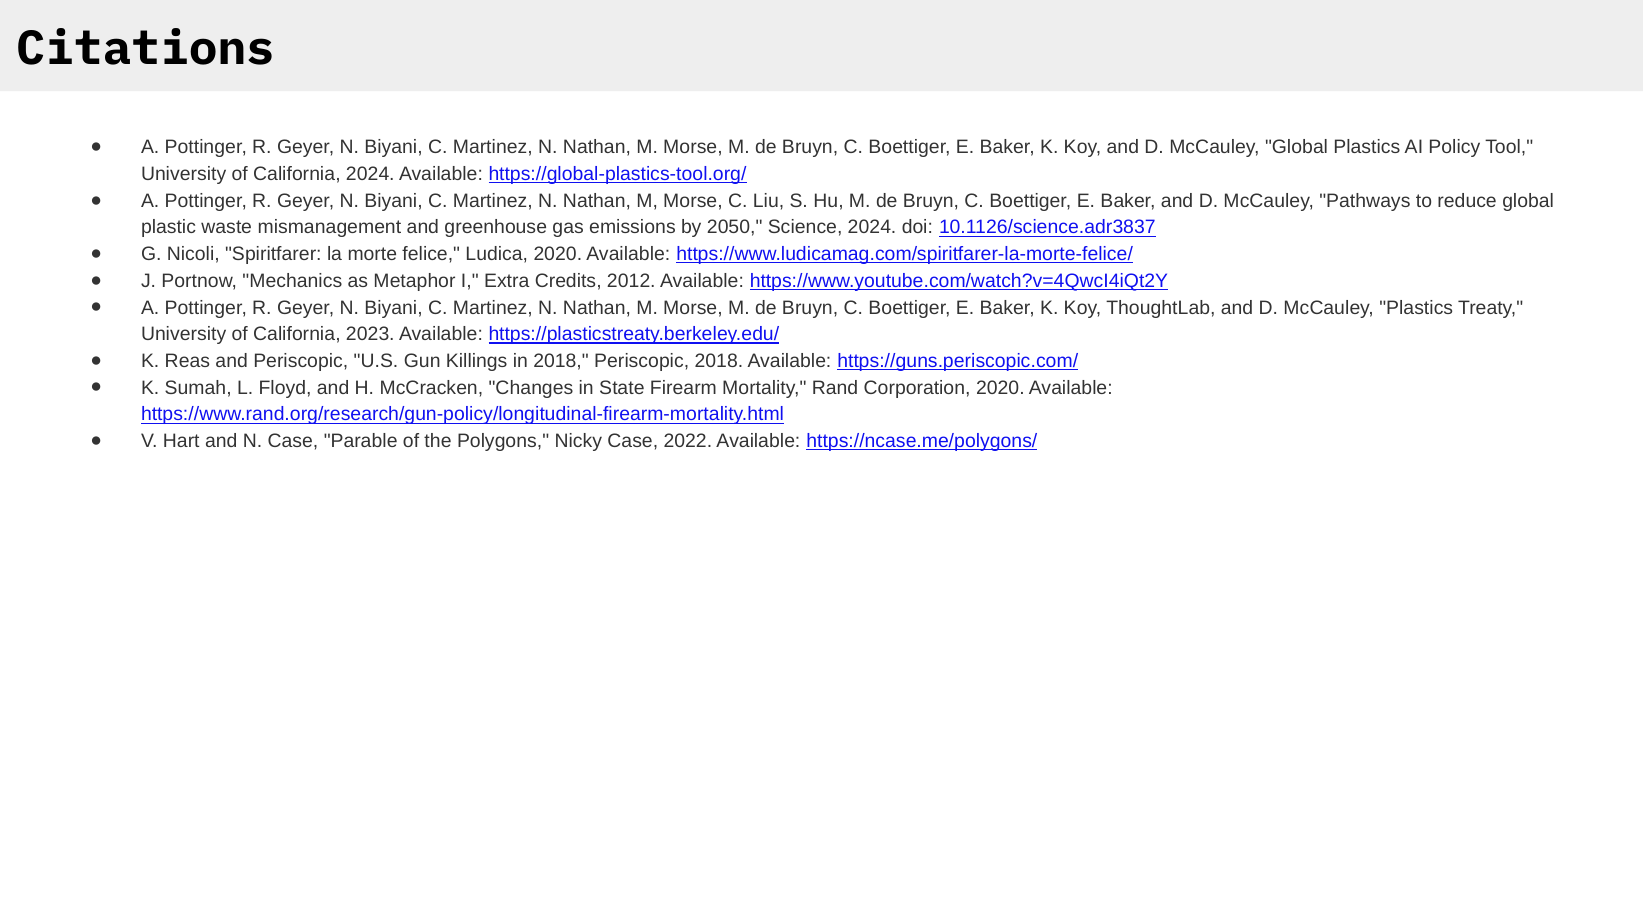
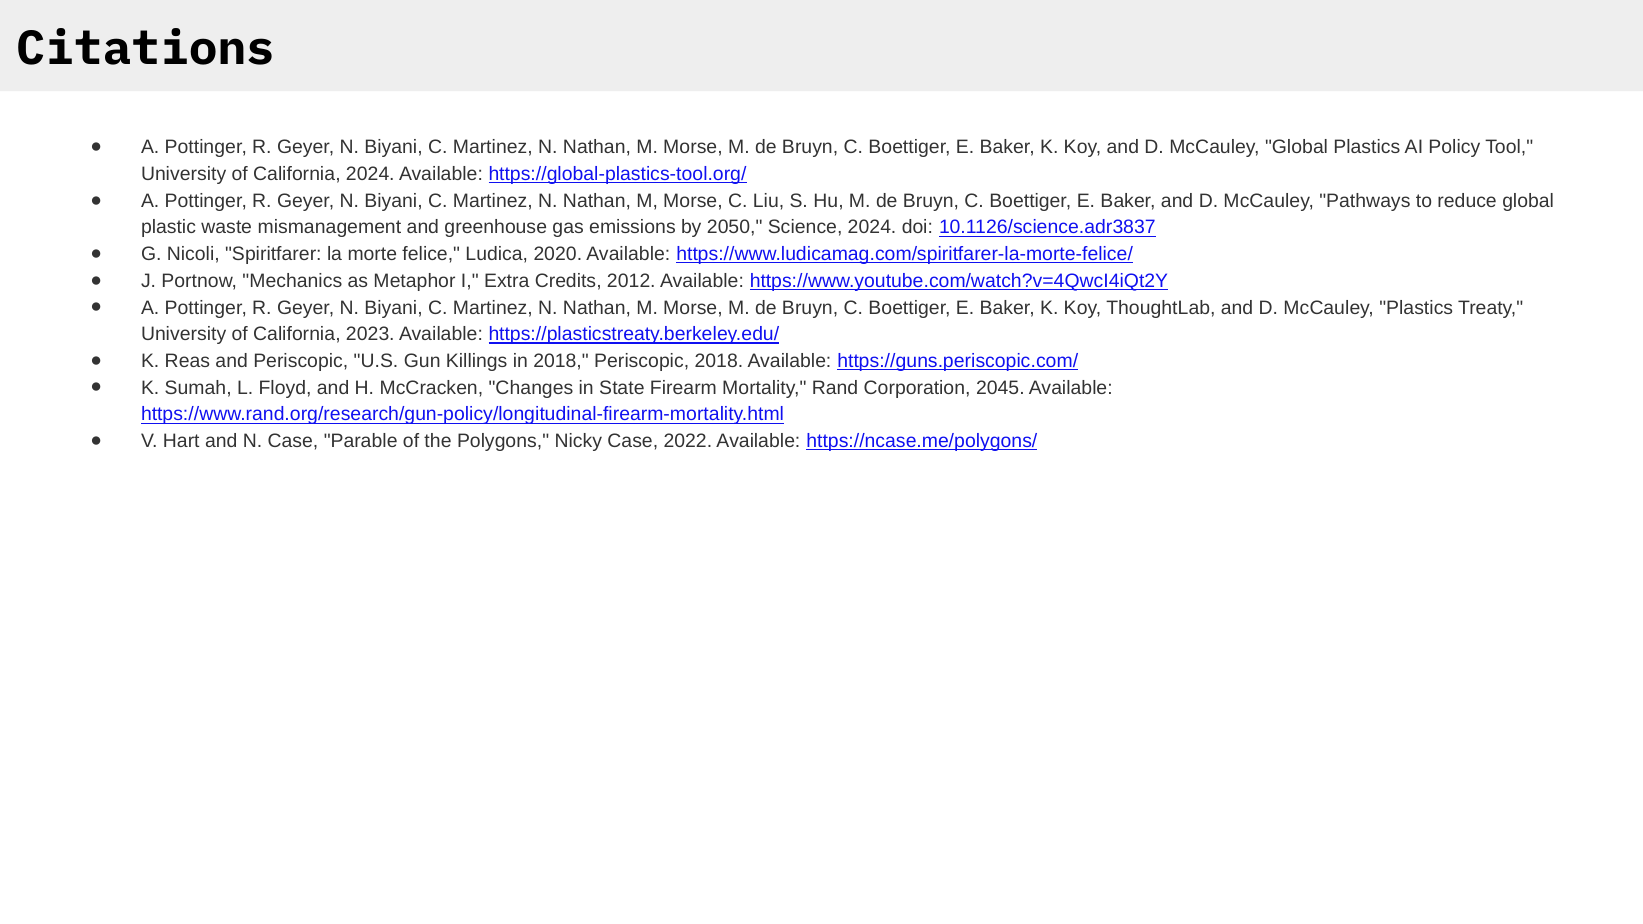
Corporation 2020: 2020 -> 2045
